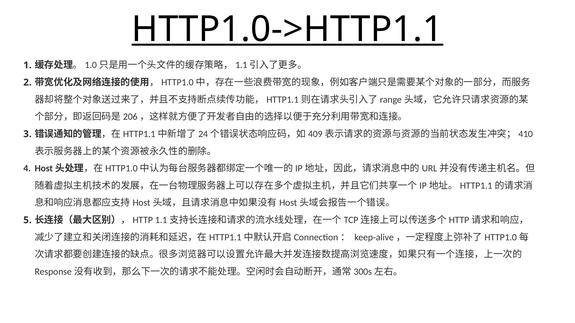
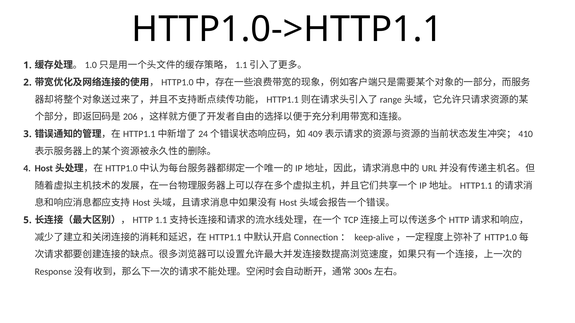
HTTP1.0->HTTP1.1 underline: present -> none
